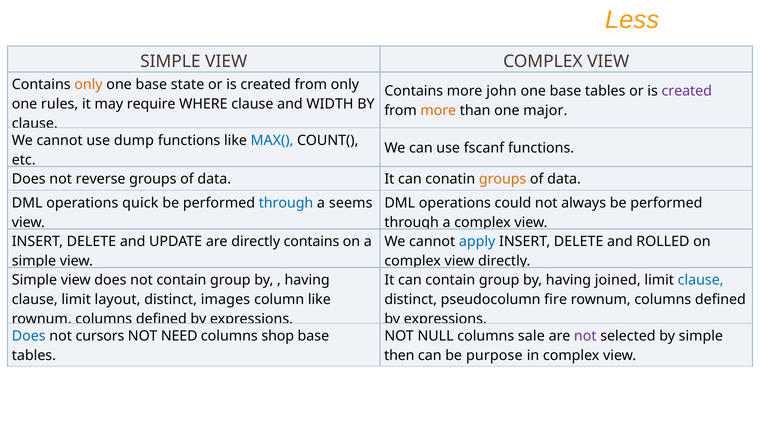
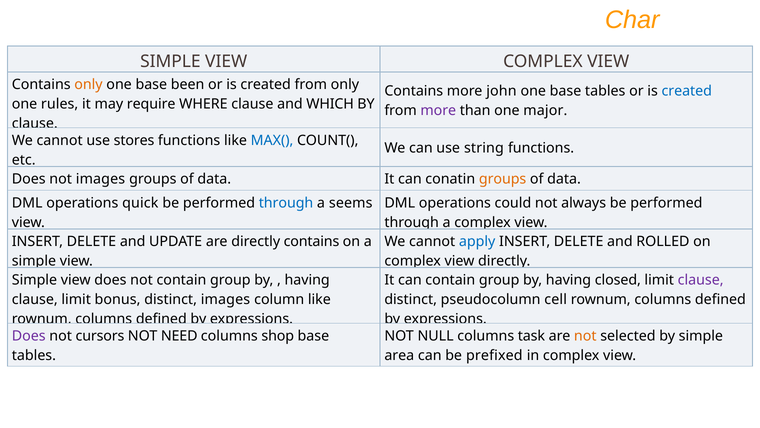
Less: Less -> Char
state: state -> been
created at (687, 91) colour: purple -> blue
WIDTH: WIDTH -> WHICH
more at (438, 110) colour: orange -> purple
dump: dump -> stores
fscanf: fscanf -> string
not reverse: reverse -> images
joined: joined -> closed
clause at (701, 280) colour: blue -> purple
layout: layout -> bonus
fire: fire -> cell
Does at (29, 336) colour: blue -> purple
sale: sale -> task
not at (585, 336) colour: purple -> orange
then: then -> area
purpose: purpose -> prefixed
